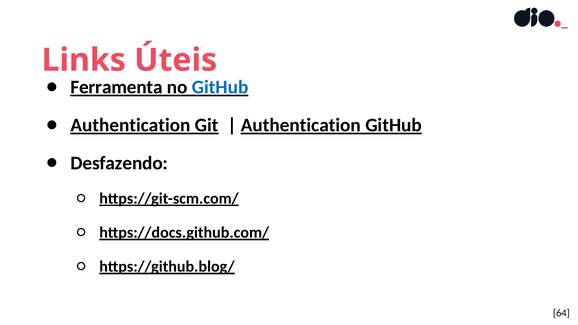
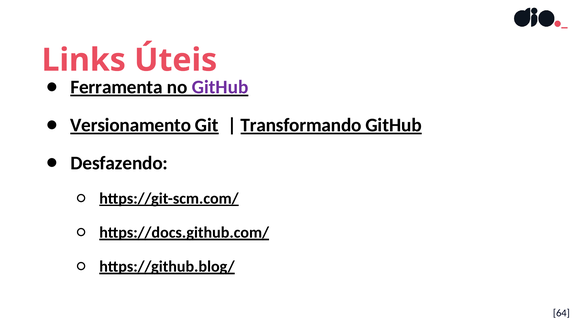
GitHub at (220, 87) colour: blue -> purple
Authentication at (130, 125): Authentication -> Versionamento
Authentication at (301, 125): Authentication -> Transformando
